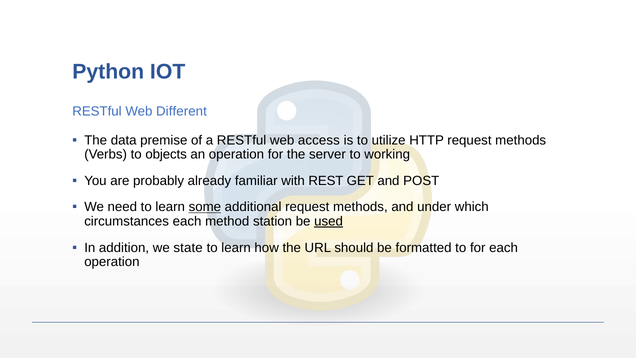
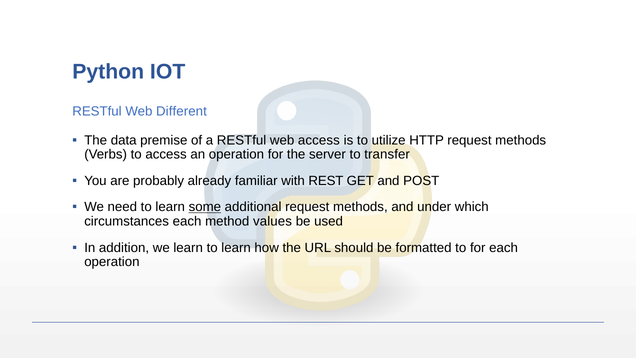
to objects: objects -> access
working: working -> transfer
station: station -> values
used underline: present -> none
we state: state -> learn
